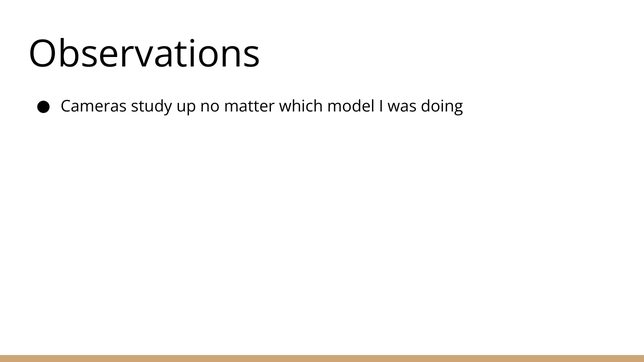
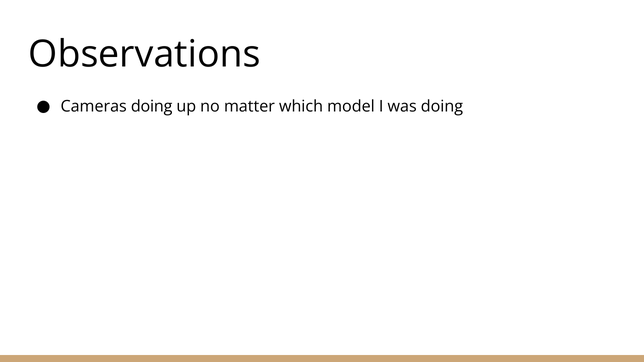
Cameras study: study -> doing
